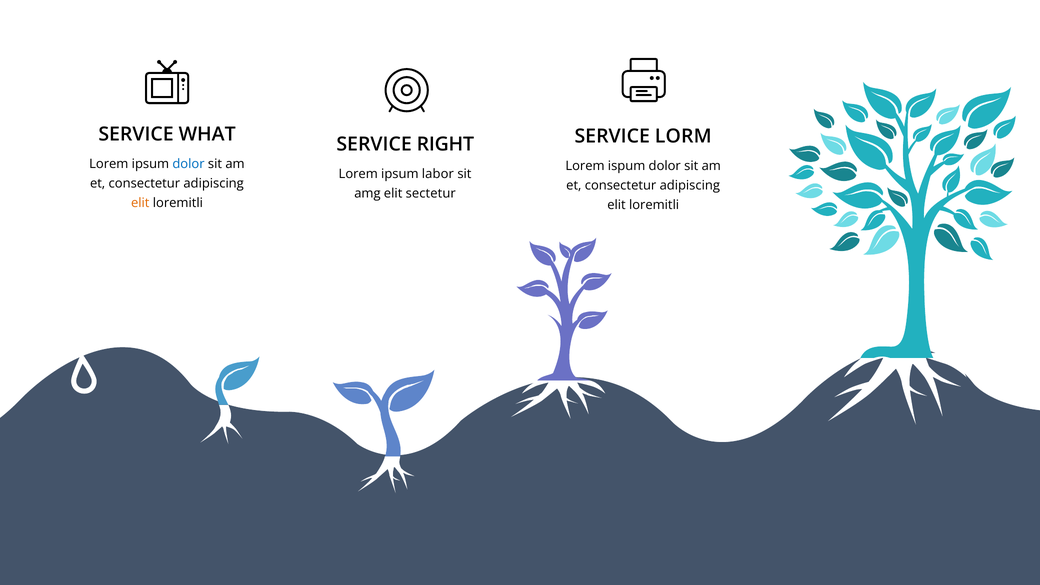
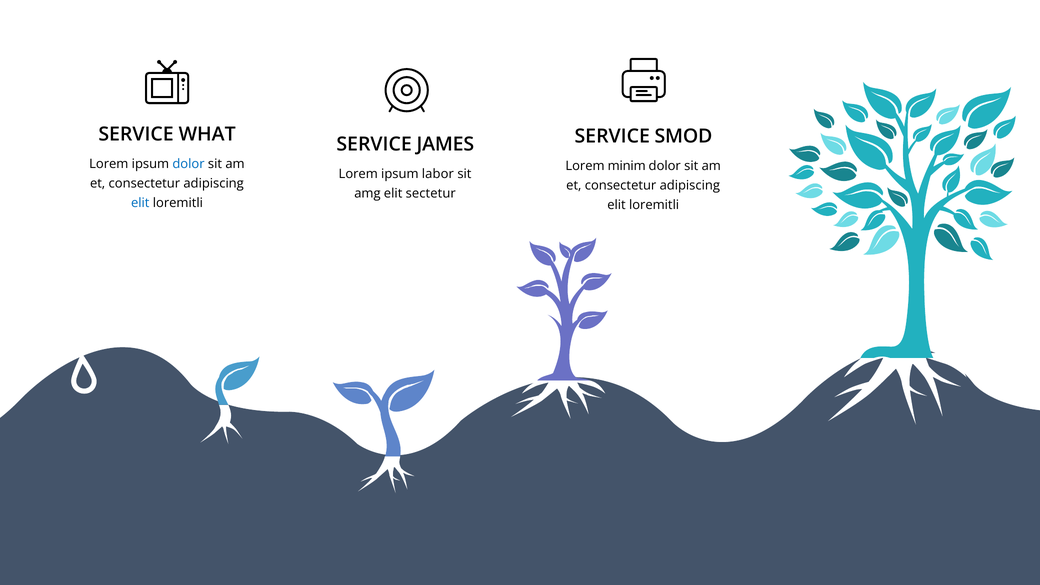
LORM: LORM -> SMOD
RIGHT: RIGHT -> JAMES
ispum: ispum -> minim
elit at (140, 203) colour: orange -> blue
